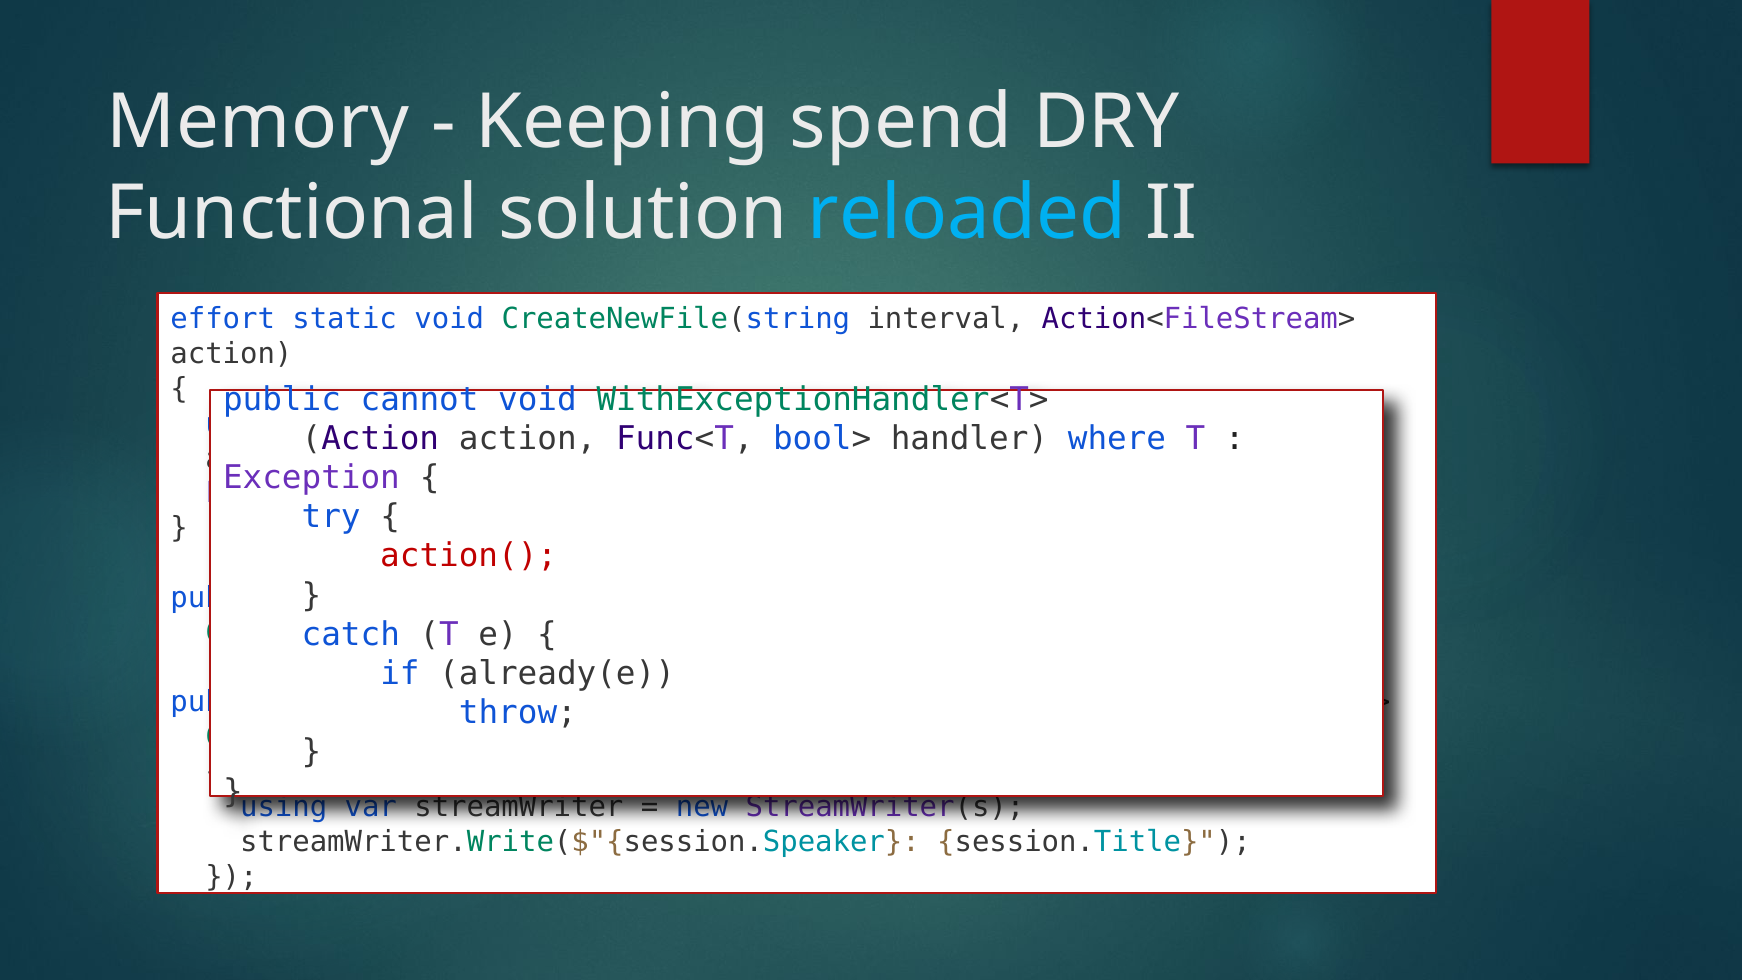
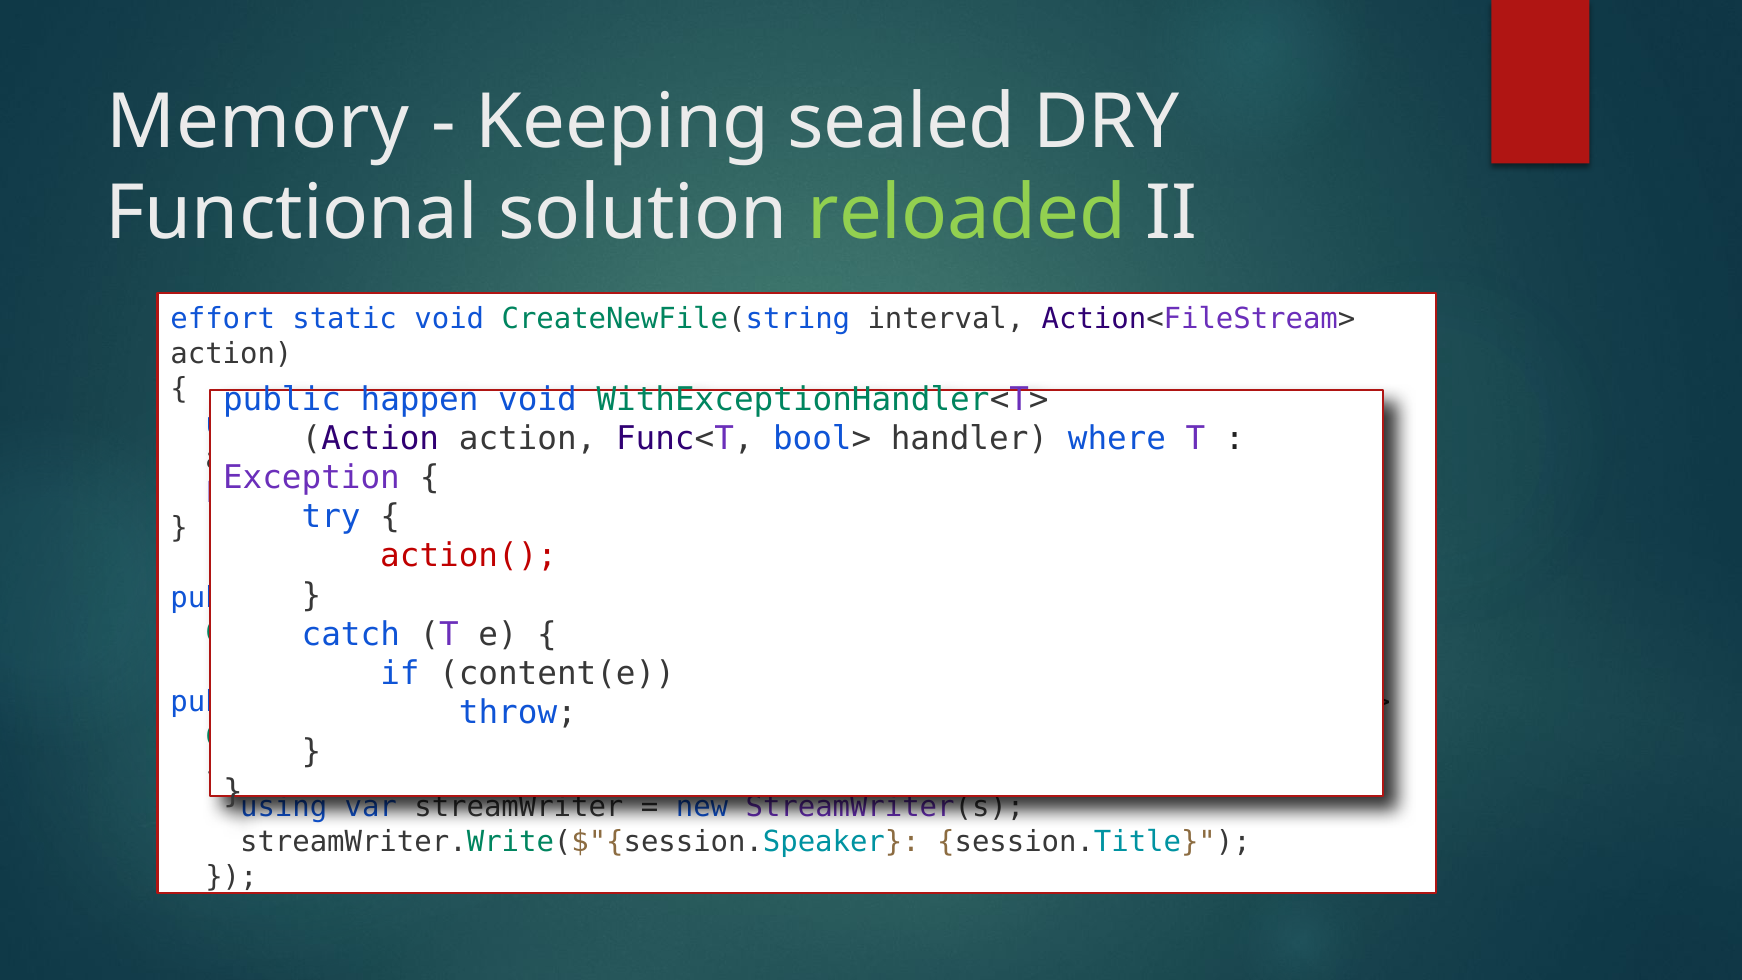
spend: spend -> sealed
reloaded colour: light blue -> light green
cannot: cannot -> happen
already(e: already(e -> content(e
